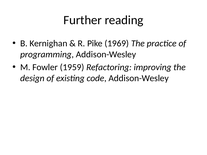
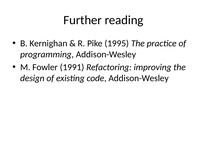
1969: 1969 -> 1995
1959: 1959 -> 1991
